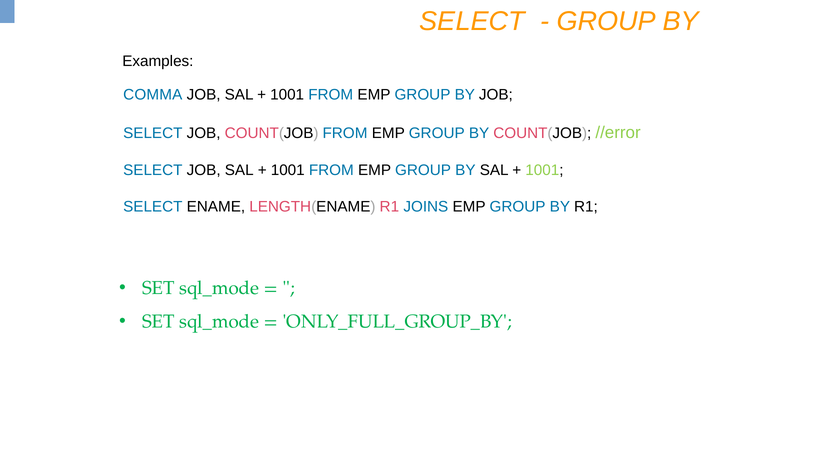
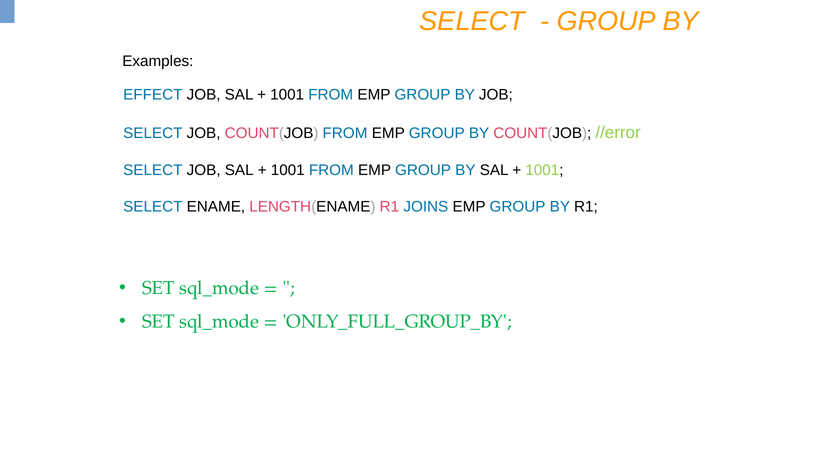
COMMA: COMMA -> EFFECT
